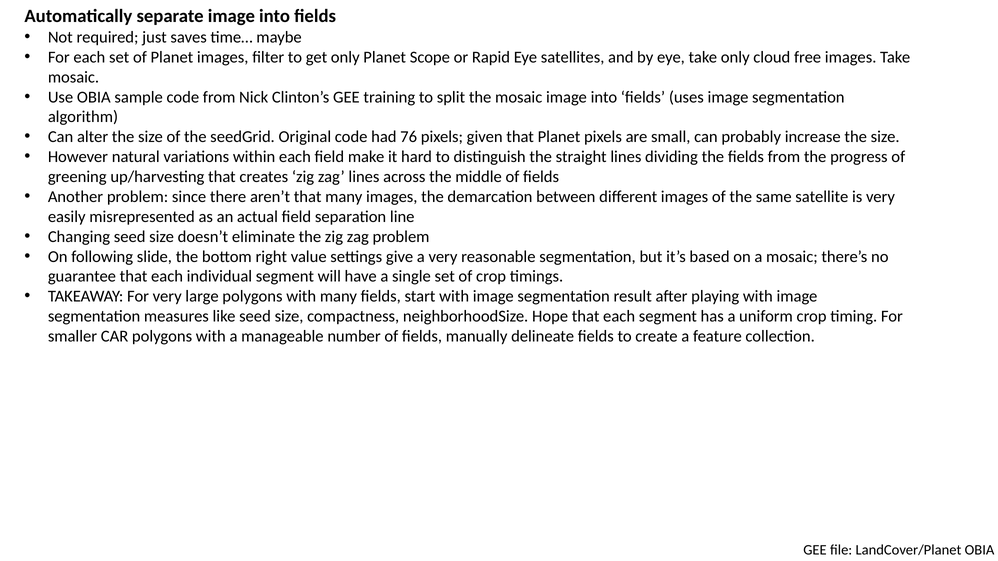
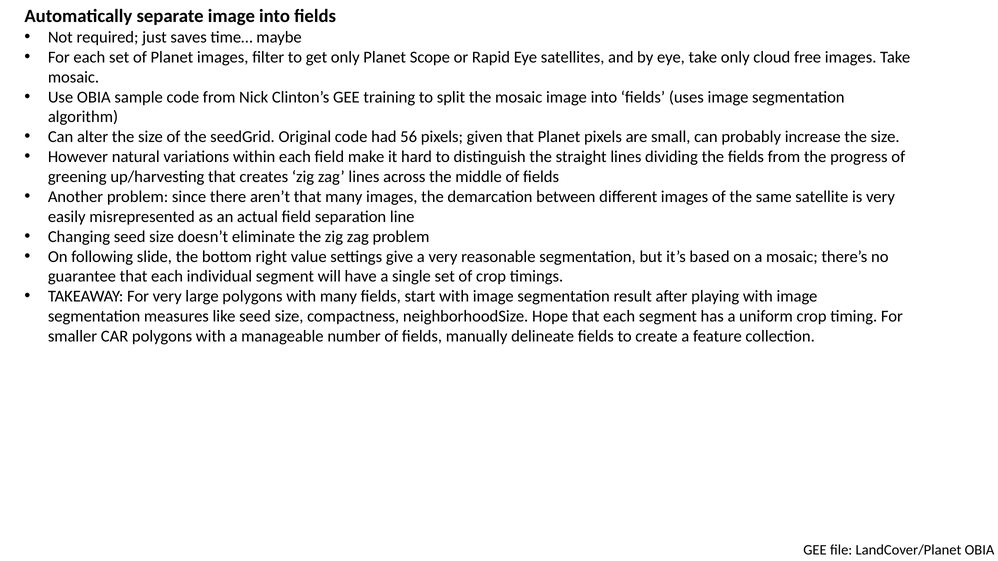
76: 76 -> 56
